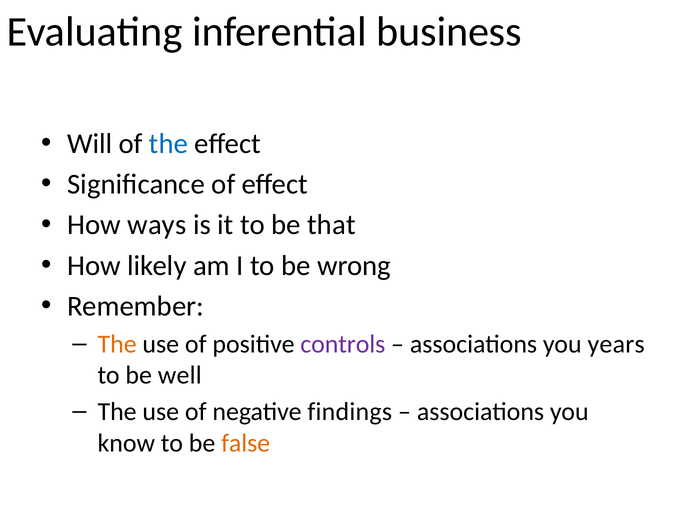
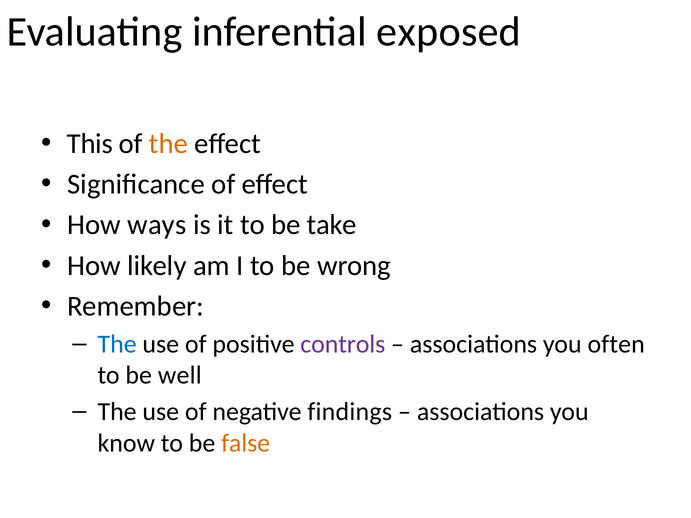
business: business -> exposed
Will: Will -> This
the at (169, 144) colour: blue -> orange
that: that -> take
The at (117, 344) colour: orange -> blue
years: years -> often
